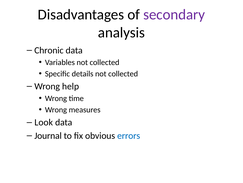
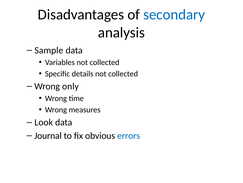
secondary colour: purple -> blue
Chronic: Chronic -> Sample
help: help -> only
